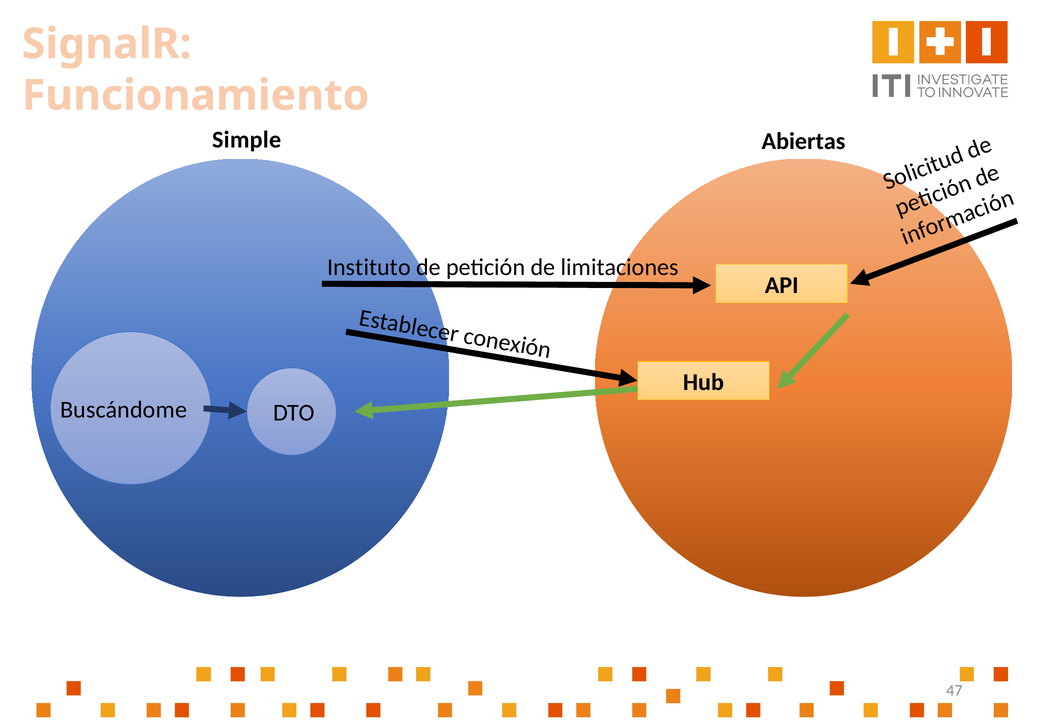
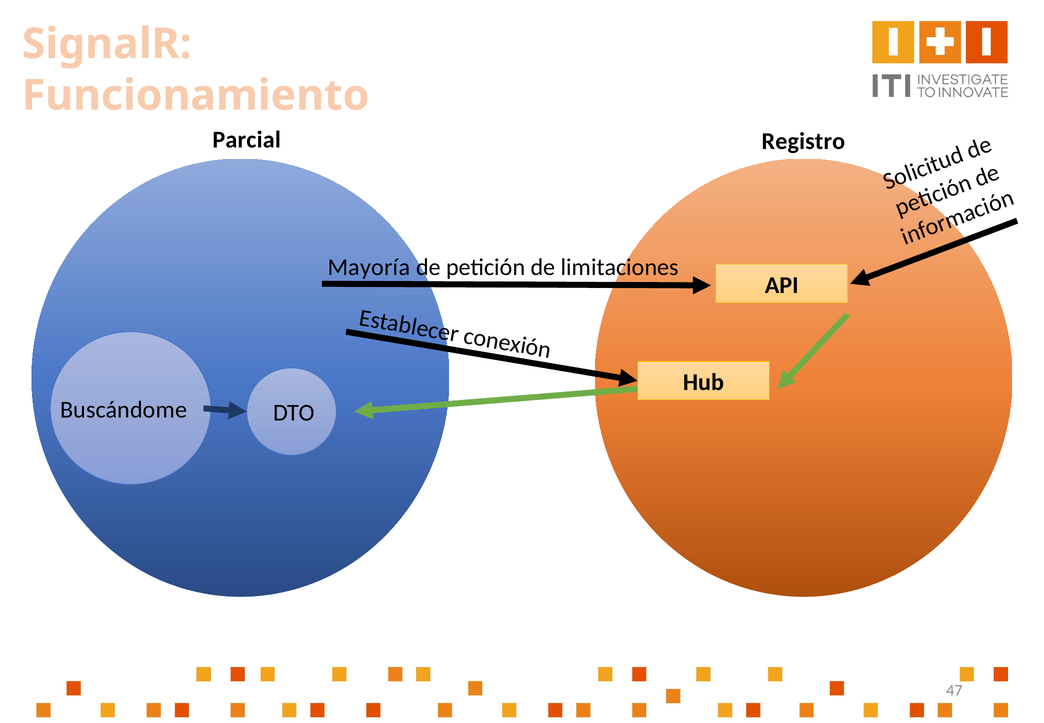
Simple: Simple -> Parcial
Abiertas: Abiertas -> Registro
Instituto: Instituto -> Mayoría
